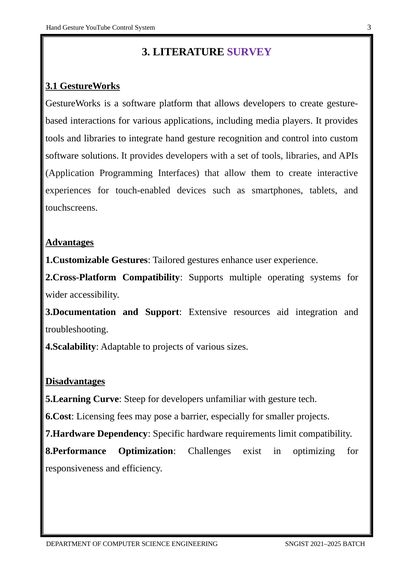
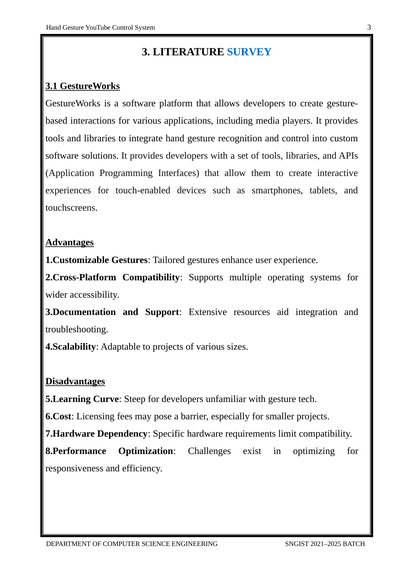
SURVEY colour: purple -> blue
